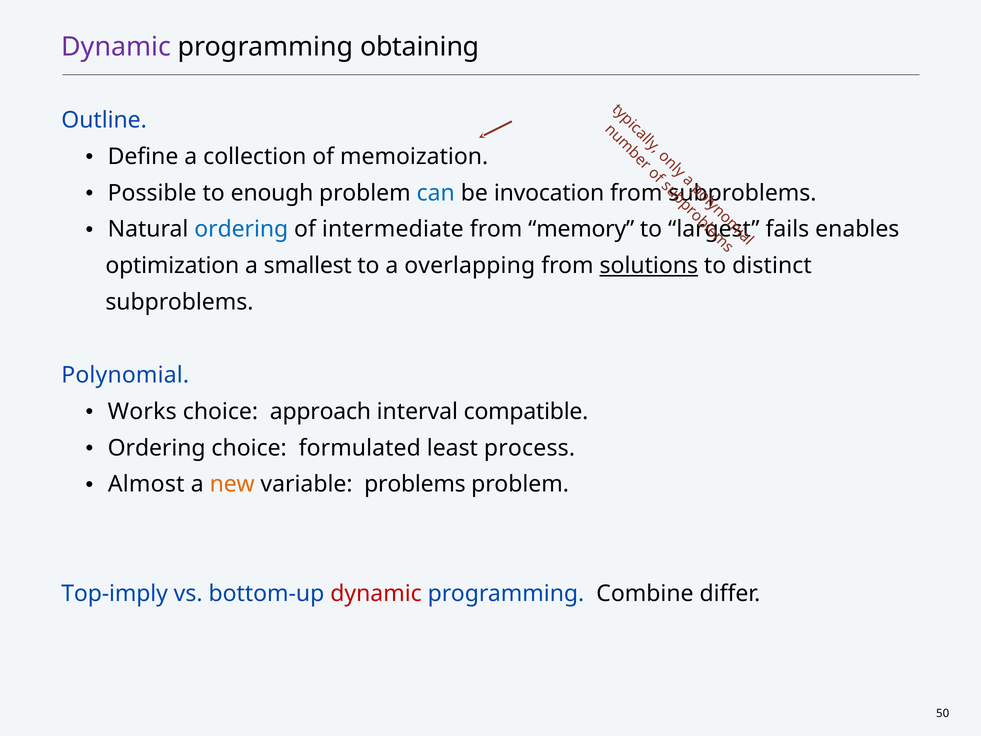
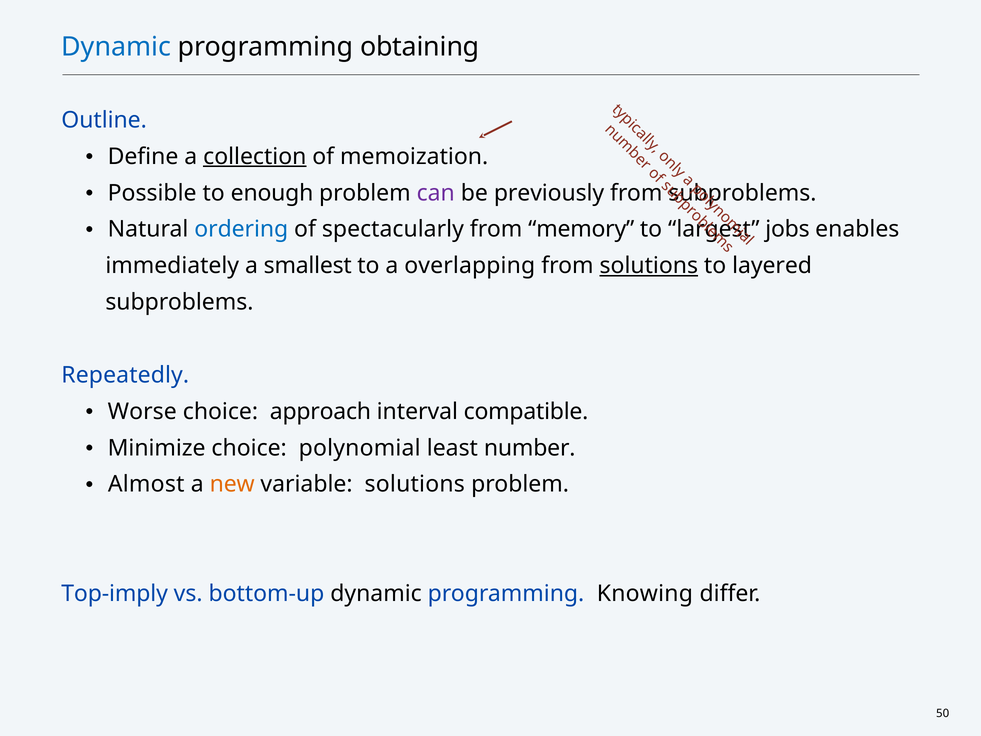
Dynamic at (116, 47) colour: purple -> blue
collection underline: none -> present
can colour: blue -> purple
invocation: invocation -> previously
intermediate: intermediate -> spectacularly
fails: fails -> jobs
optimization: optimization -> immediately
distinct: distinct -> layered
Polynomial: Polynomial -> Repeatedly
Works: Works -> Worse
Ordering at (157, 448): Ordering -> Minimize
formulated: formulated -> polynomial
process: process -> number
variable problems: problems -> solutions
dynamic at (376, 593) colour: red -> black
Combine: Combine -> Knowing
